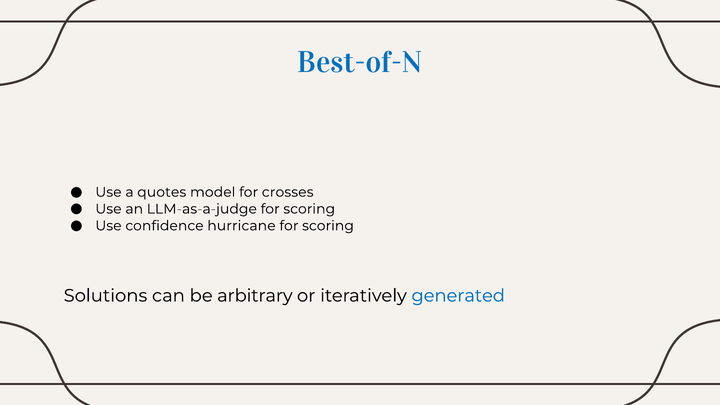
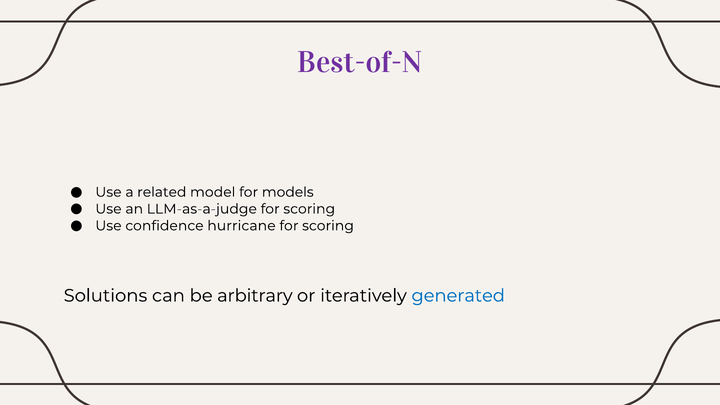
Best-of-N colour: blue -> purple
quotes: quotes -> related
crosses: crosses -> models
